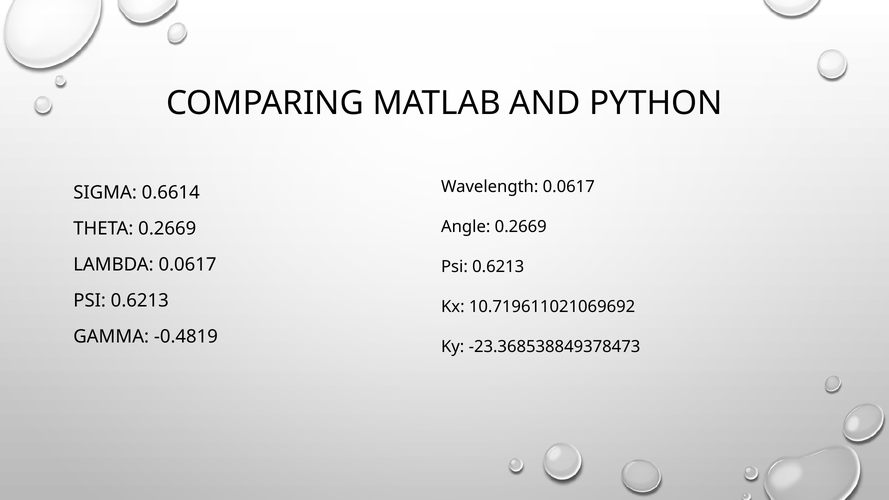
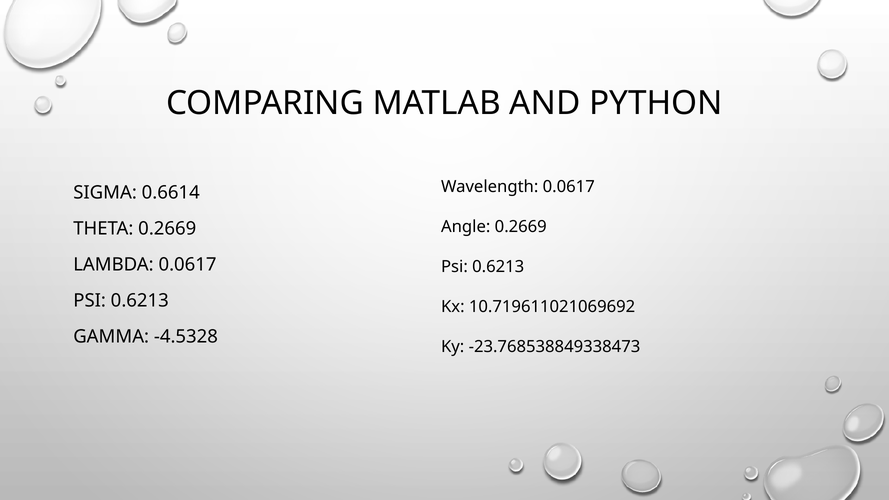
-0.4819: -0.4819 -> -4.5328
-23.368538849378473: -23.368538849378473 -> -23.768538849338473
